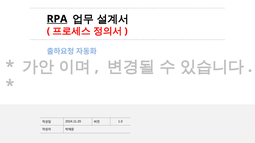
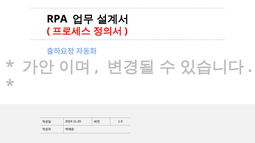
RPA underline: present -> none
